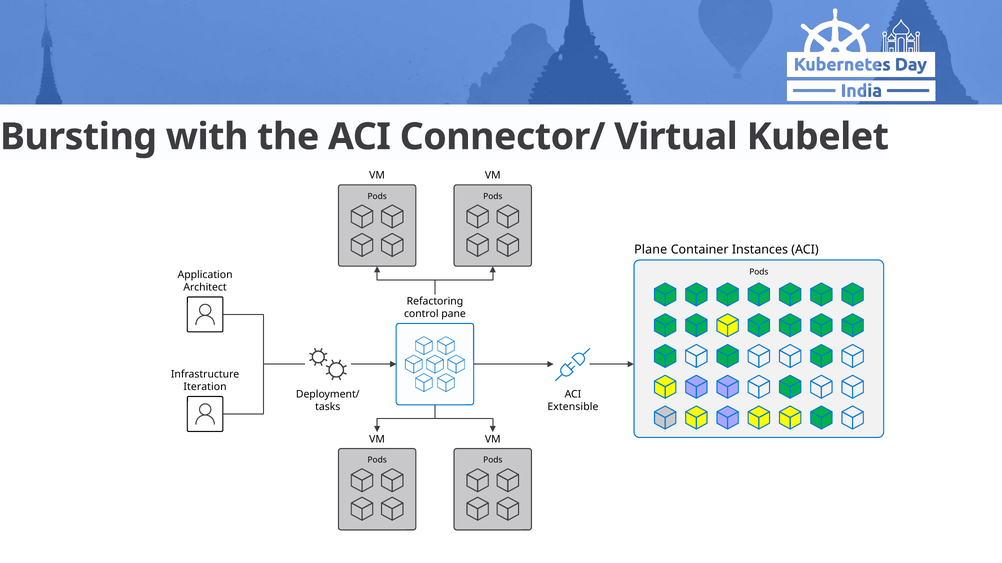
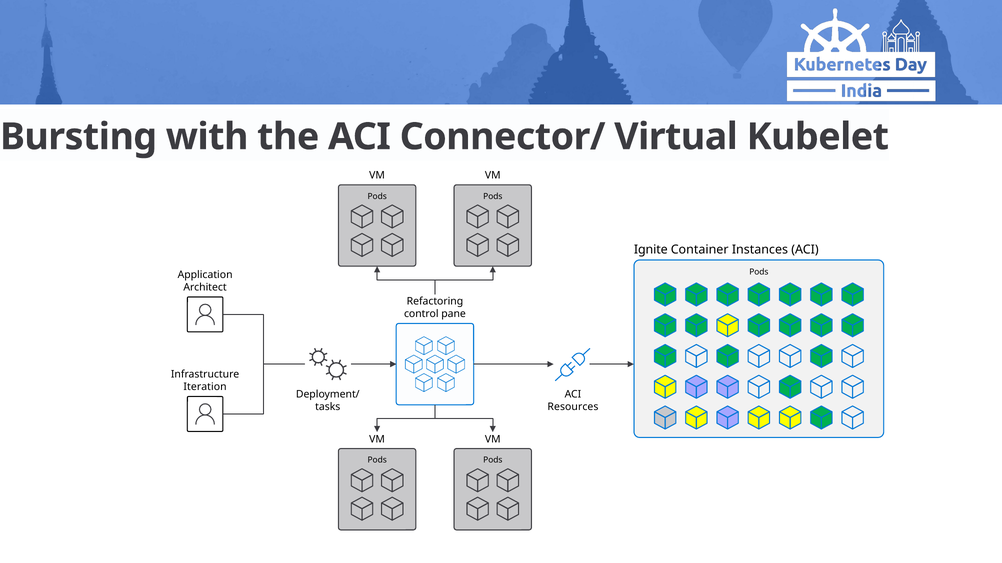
Plane: Plane -> Ignite
Extensible: Extensible -> Resources
